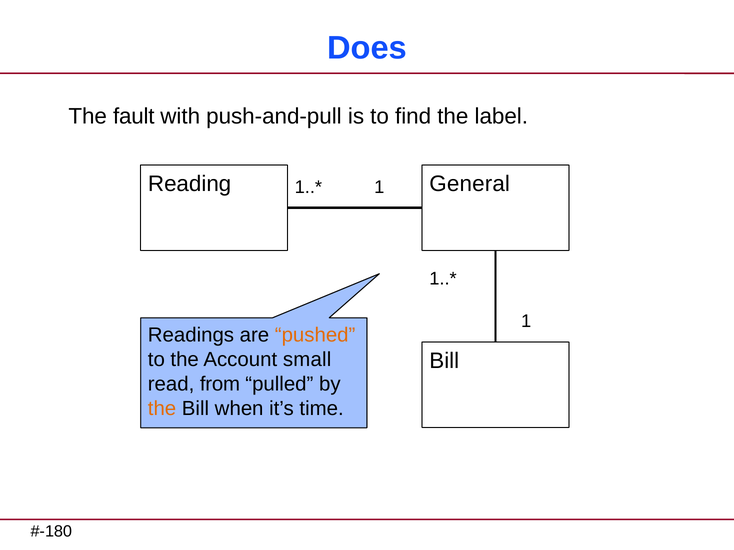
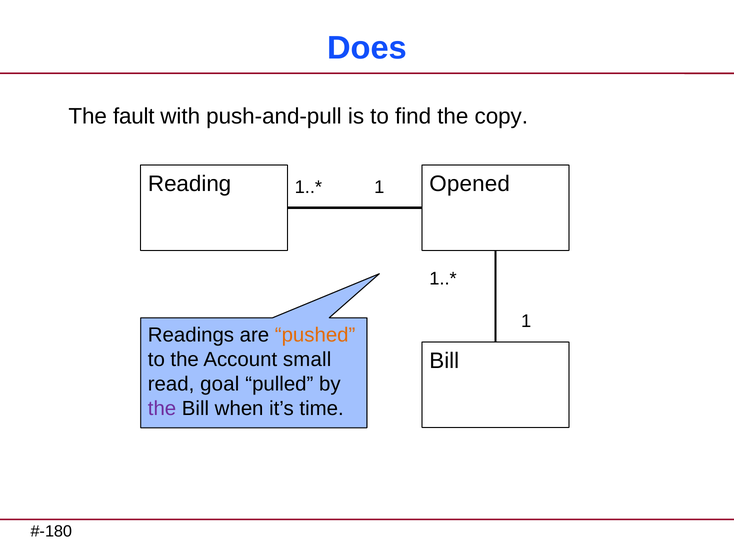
label: label -> copy
General: General -> Opened
from: from -> goal
the at (162, 409) colour: orange -> purple
